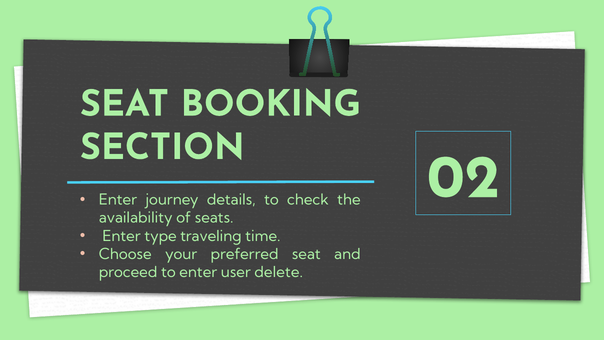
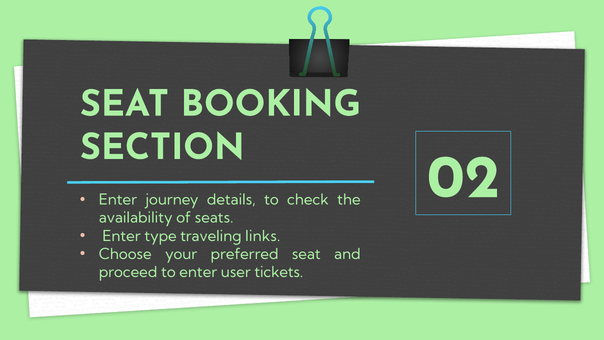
time: time -> links
delete: delete -> tickets
